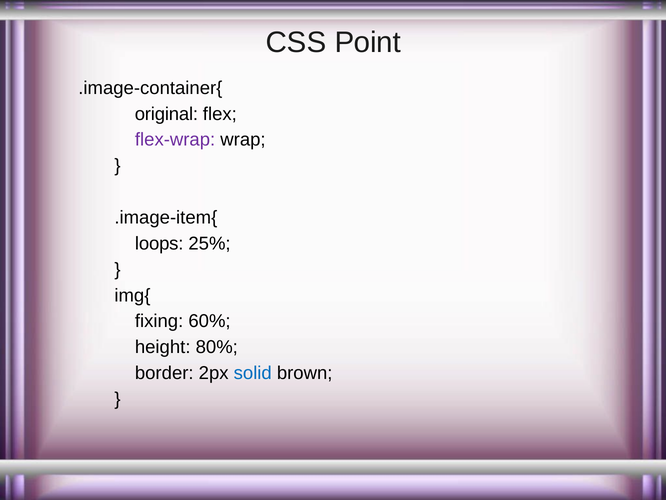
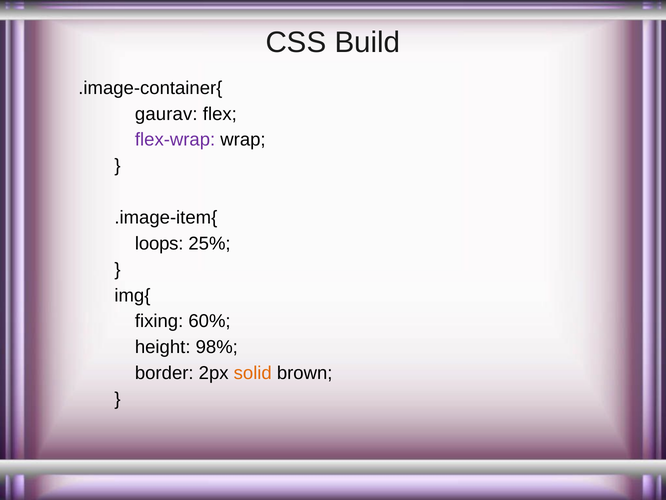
Point: Point -> Build
original: original -> gaurav
80%: 80% -> 98%
solid colour: blue -> orange
